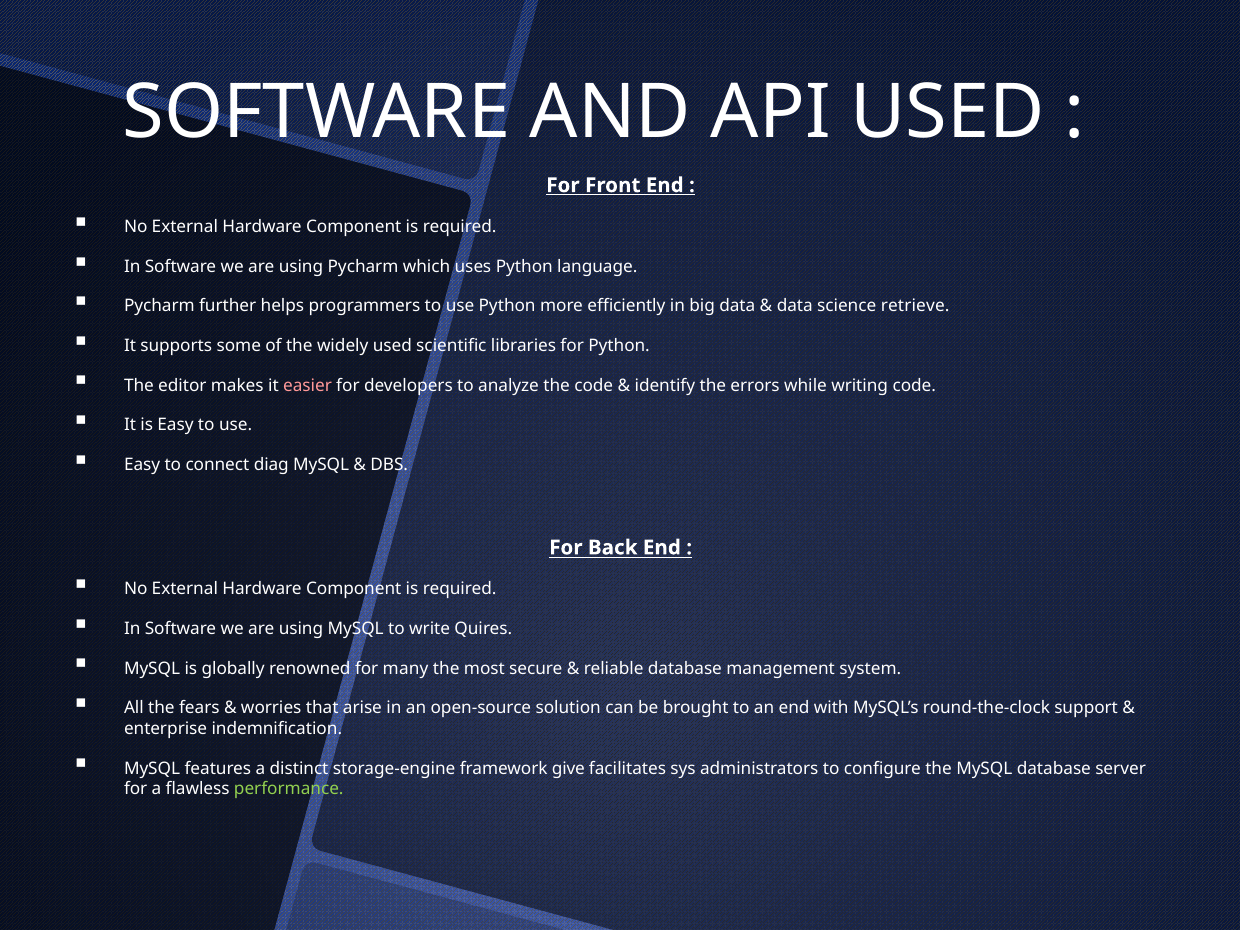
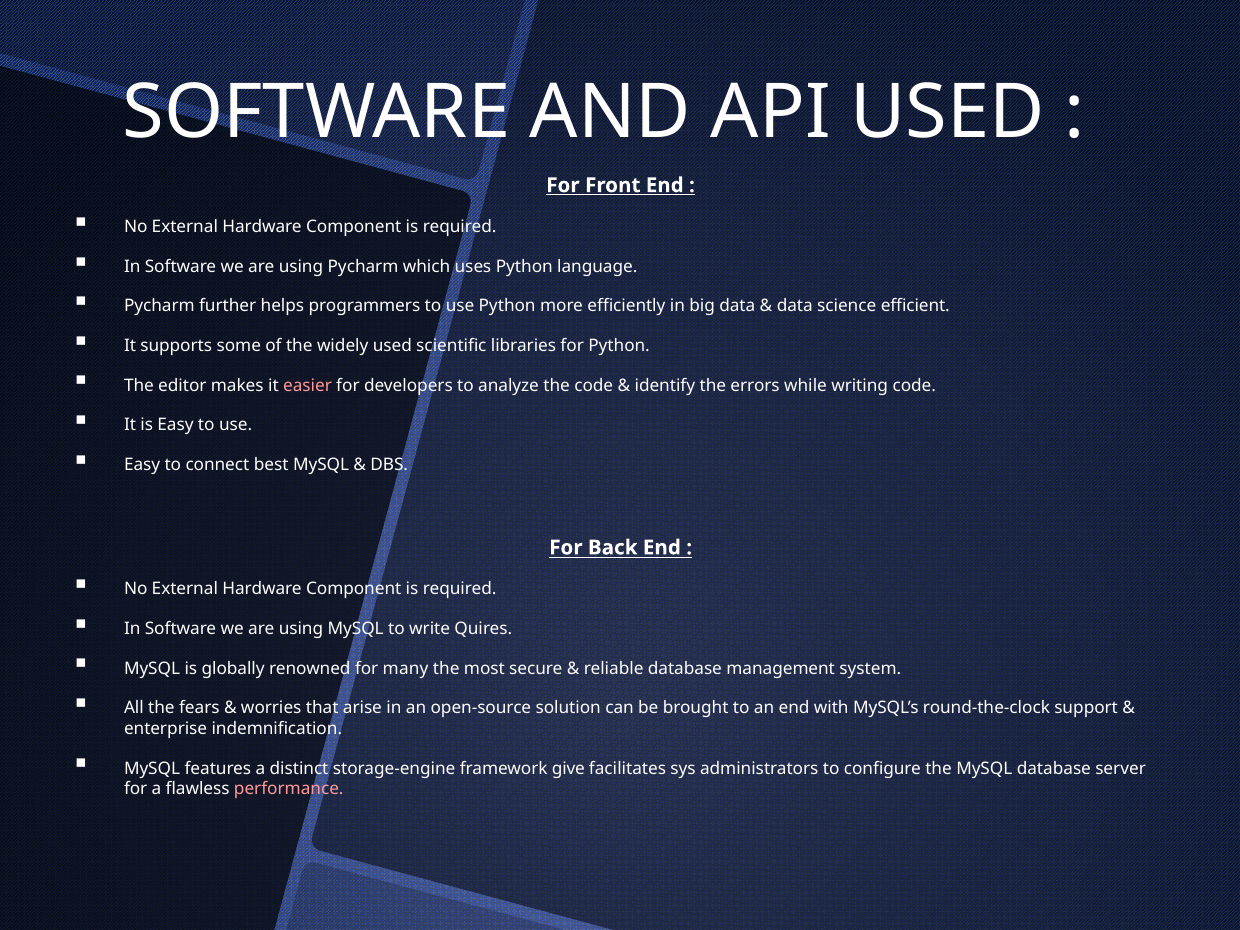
retrieve: retrieve -> efficient
diag: diag -> best
performance colour: light green -> pink
